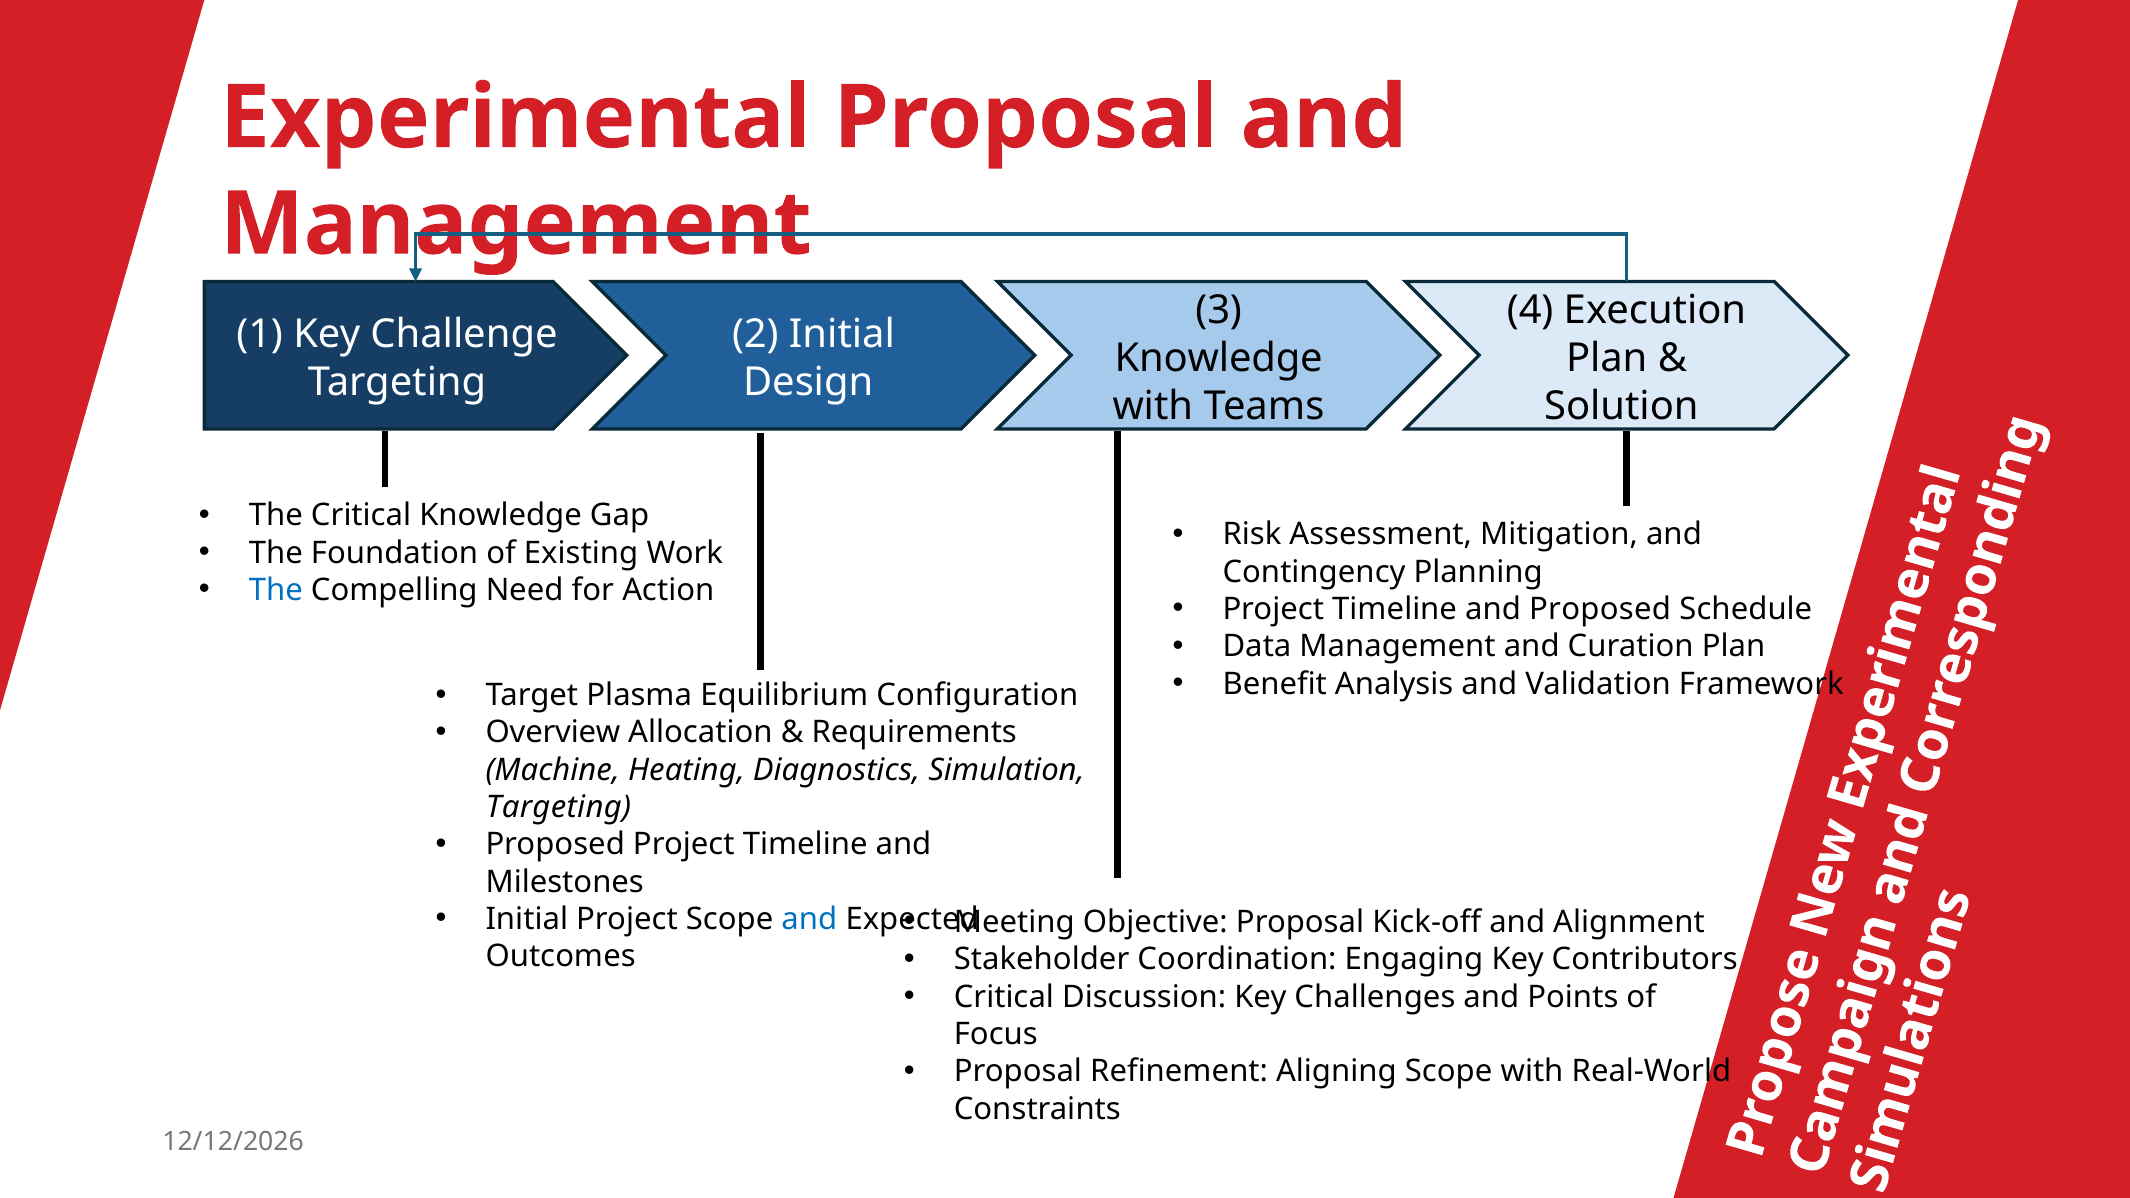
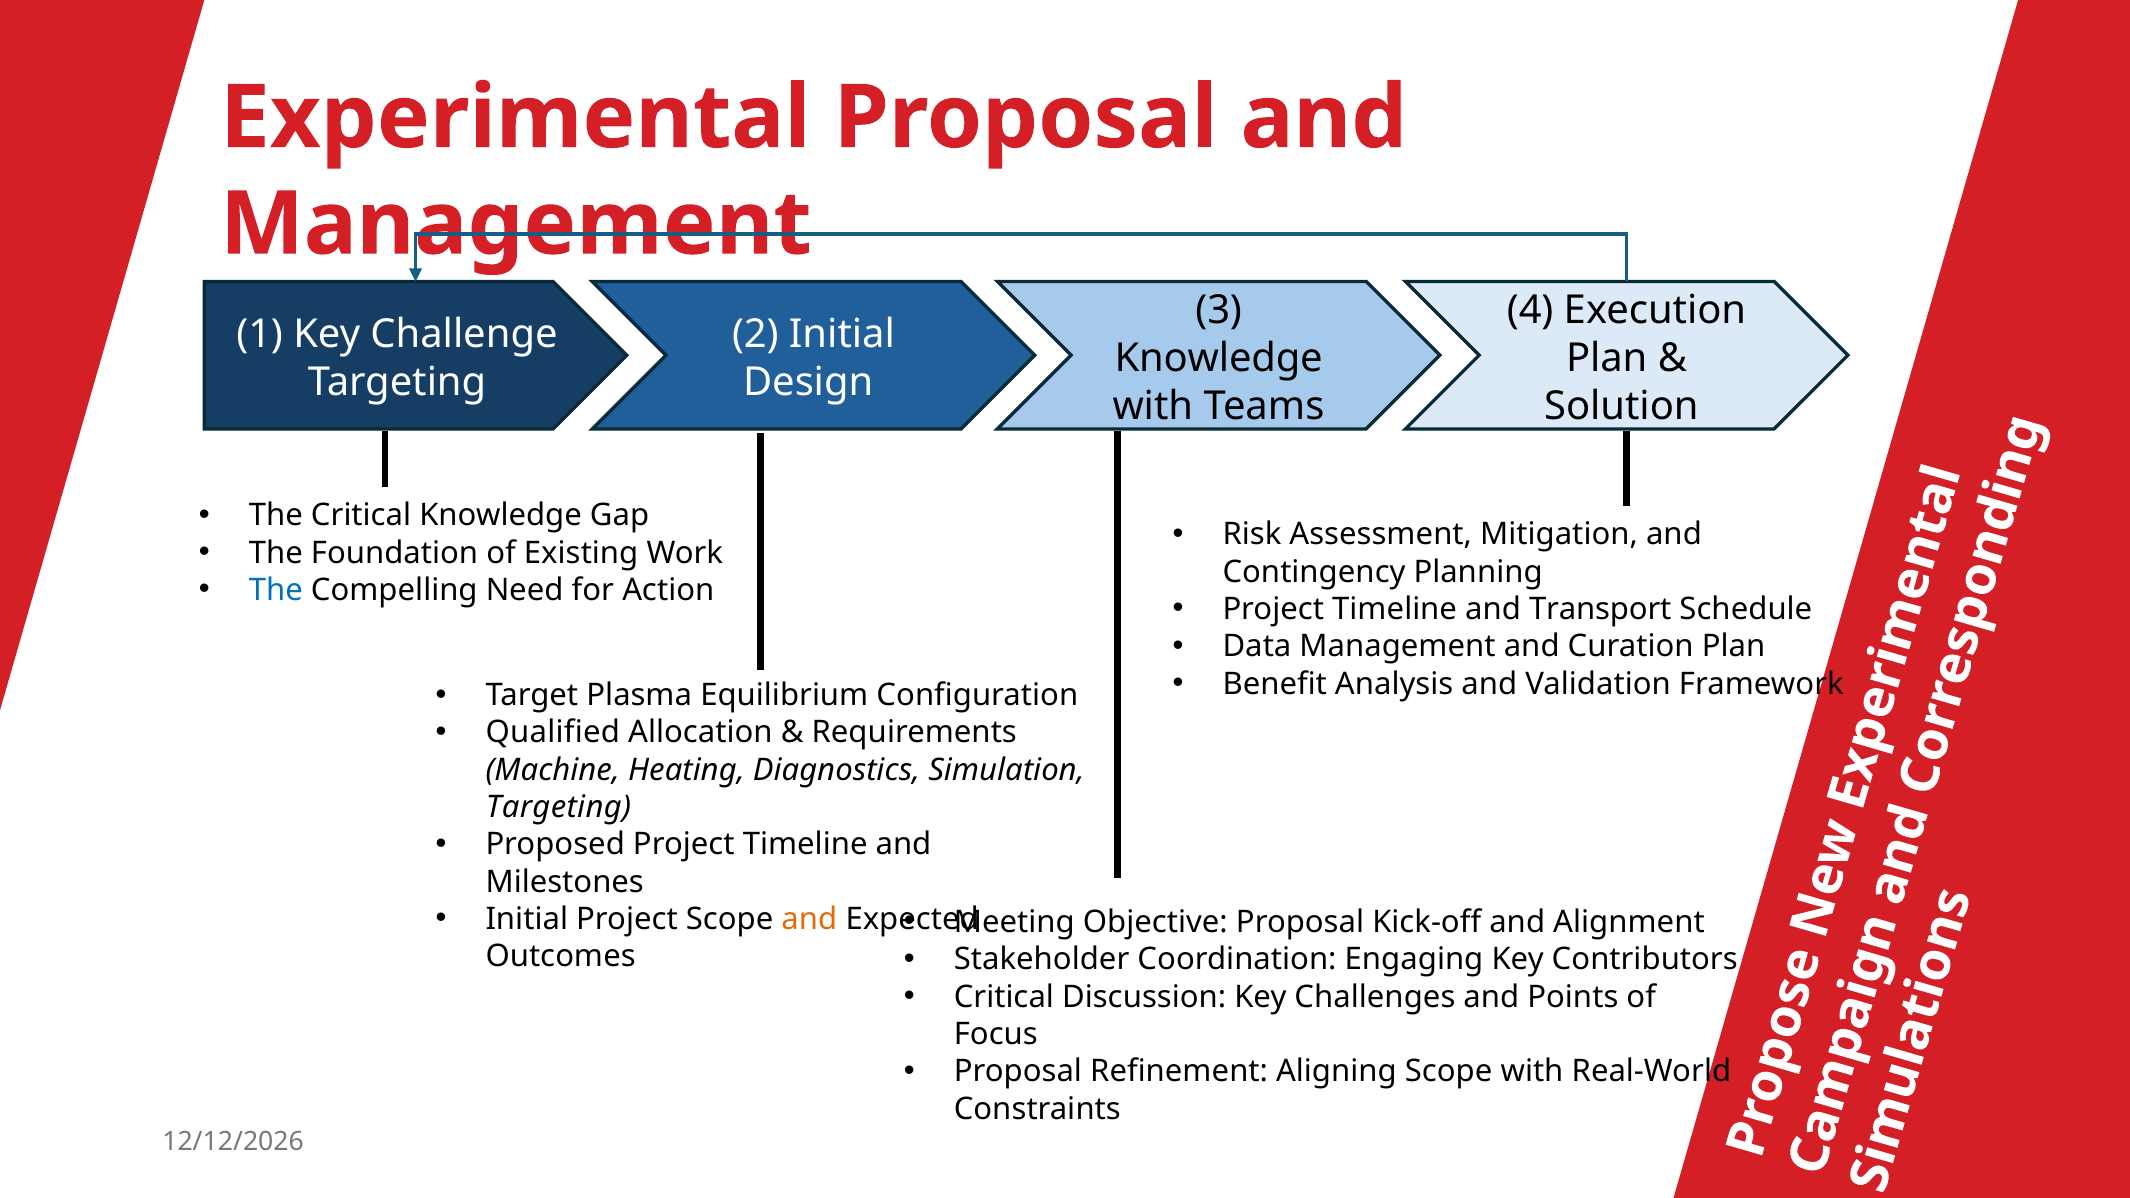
and Proposed: Proposed -> Transport
Overview: Overview -> Qualified
and at (809, 919) colour: blue -> orange
